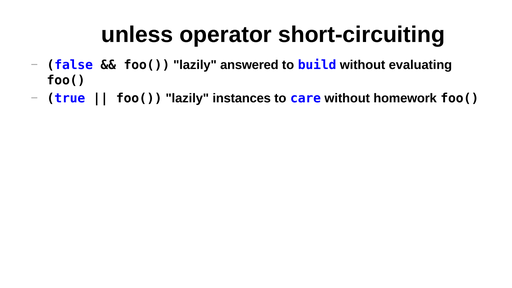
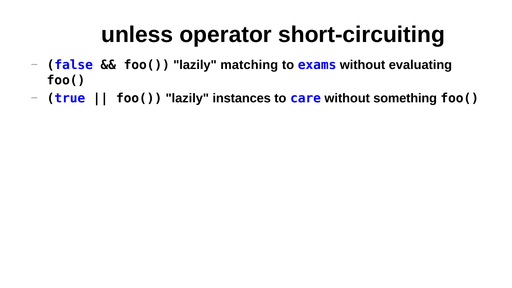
answered: answered -> matching
build: build -> exams
homework: homework -> something
